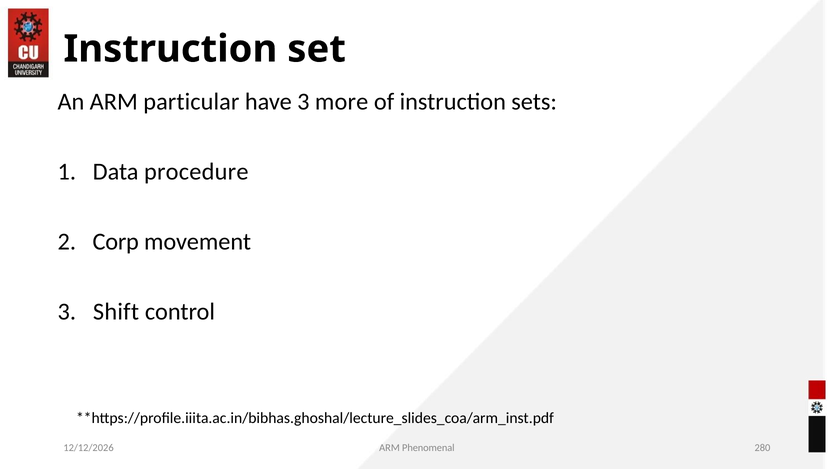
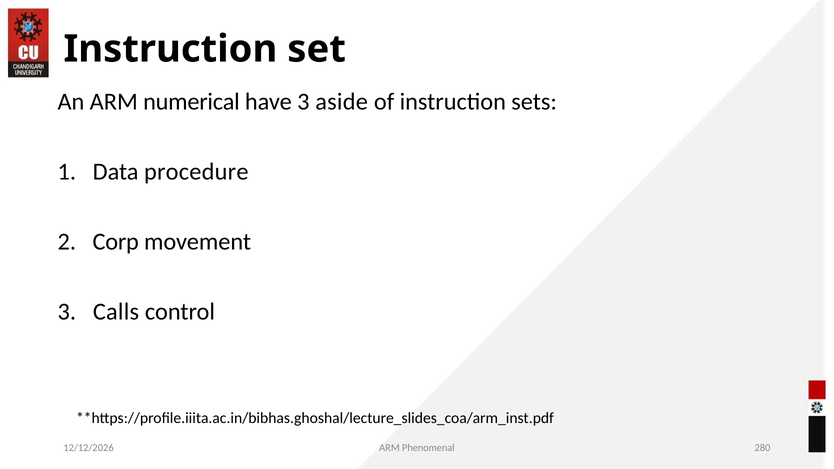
particular: particular -> numerical
more: more -> aside
Shift: Shift -> Calls
